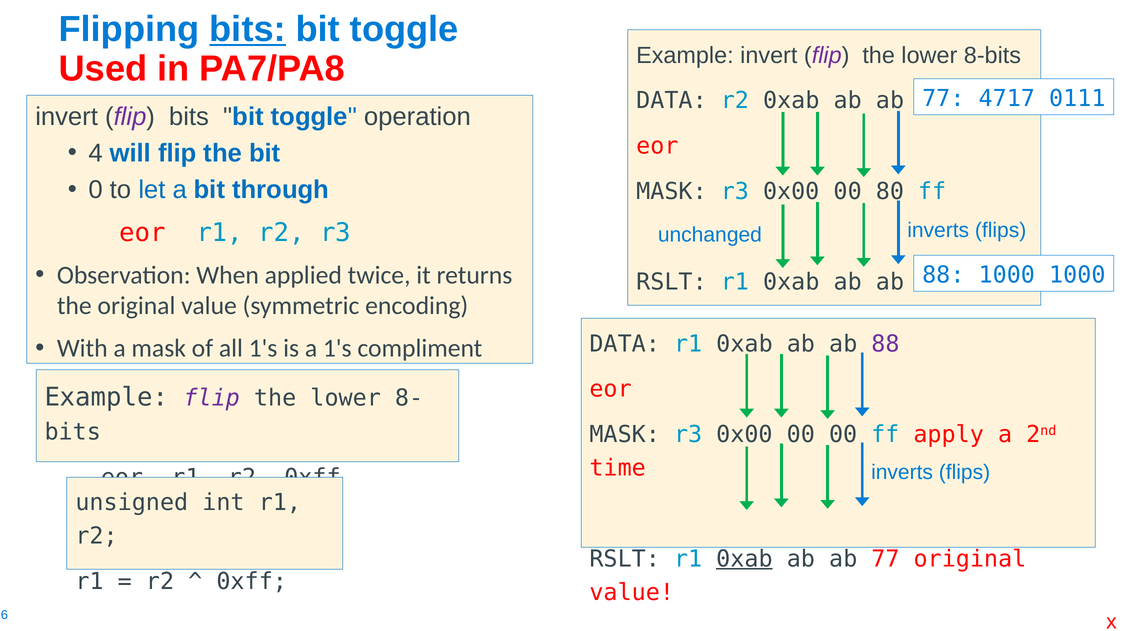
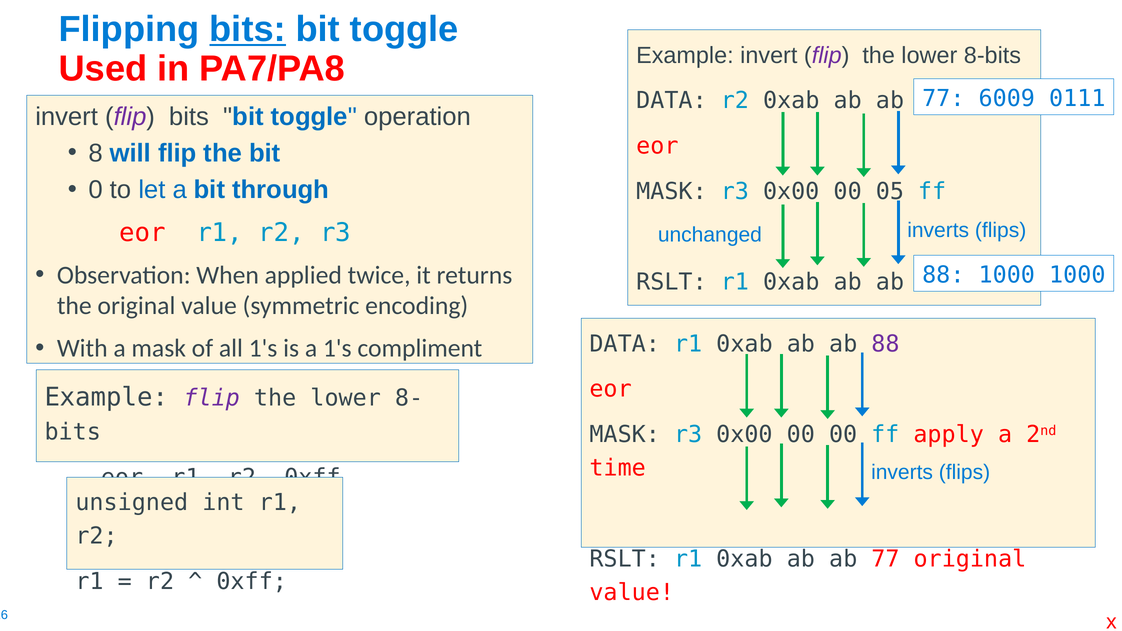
4717: 4717 -> 6009
4: 4 -> 8
80: 80 -> 05
0xab at (744, 559) underline: present -> none
